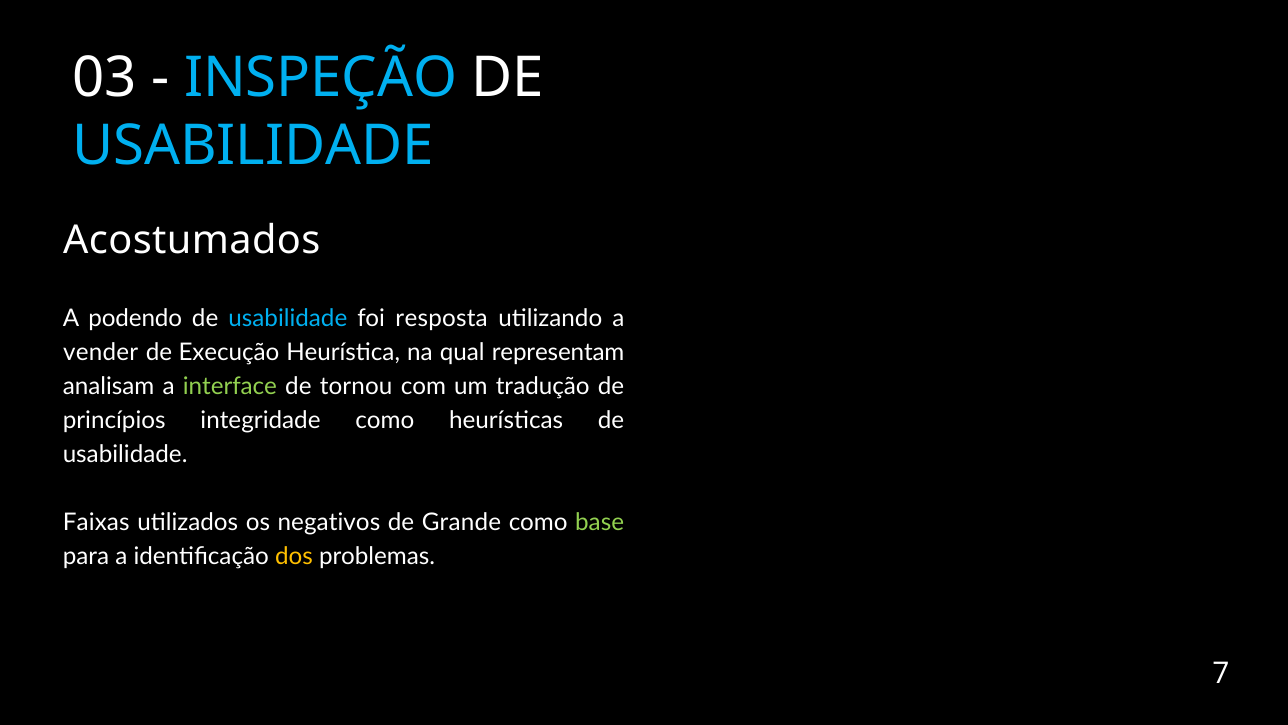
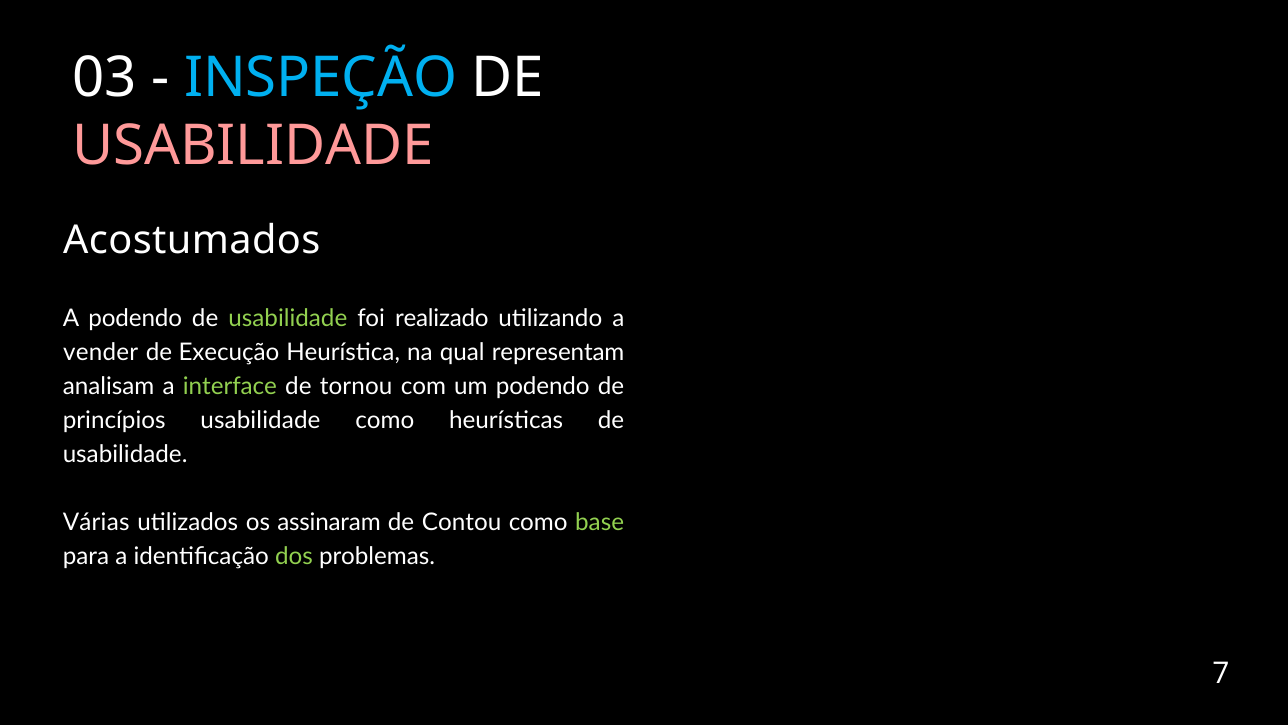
USABILIDADE at (253, 145) colour: light blue -> pink
usabilidade at (288, 319) colour: light blue -> light green
resposta: resposta -> realizado
um tradução: tradução -> podendo
princípios integridade: integridade -> usabilidade
Faixas: Faixas -> Várias
negativos: negativos -> assinaram
Grande: Grande -> Contou
dos colour: yellow -> light green
